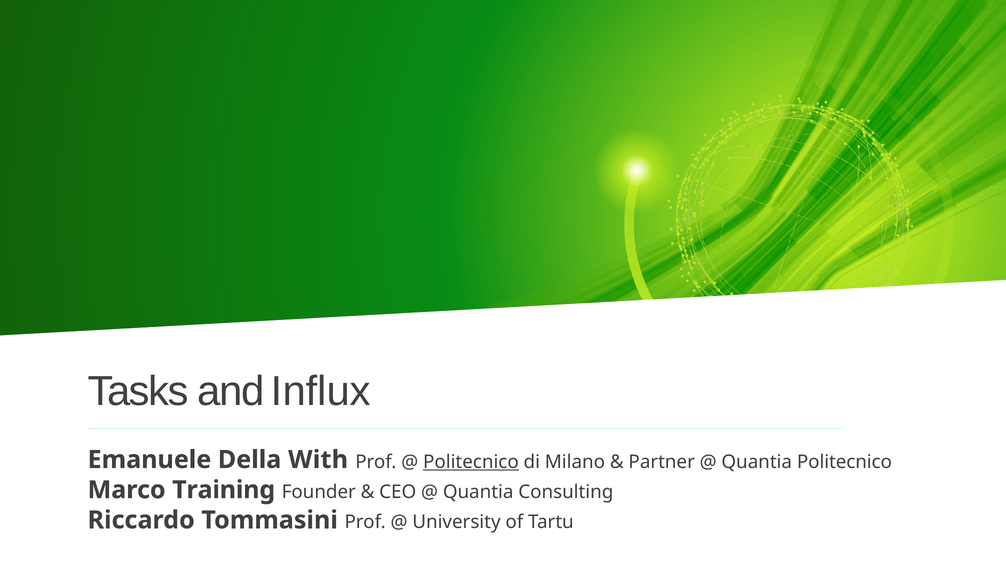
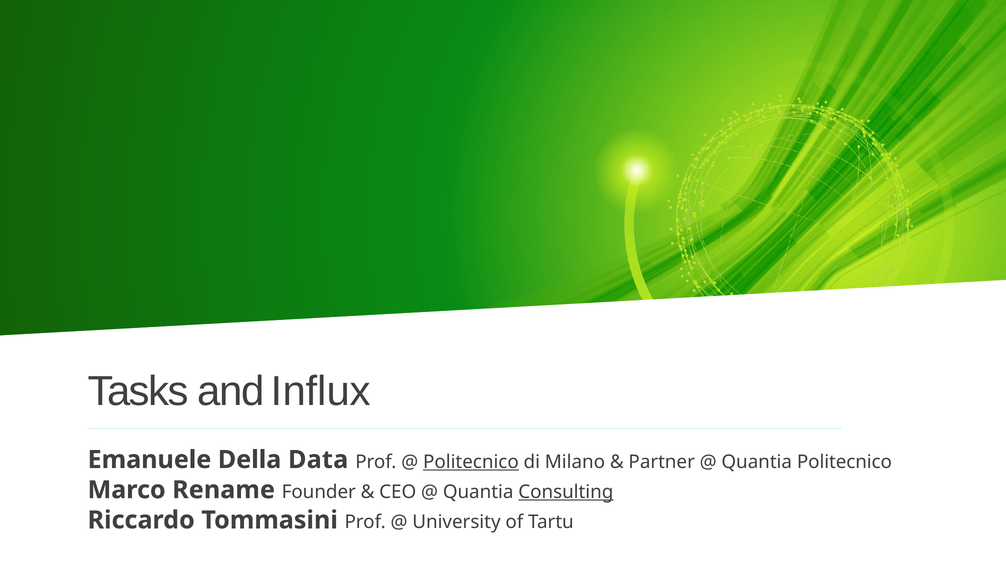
With: With -> Data
Training: Training -> Rename
Consulting underline: none -> present
